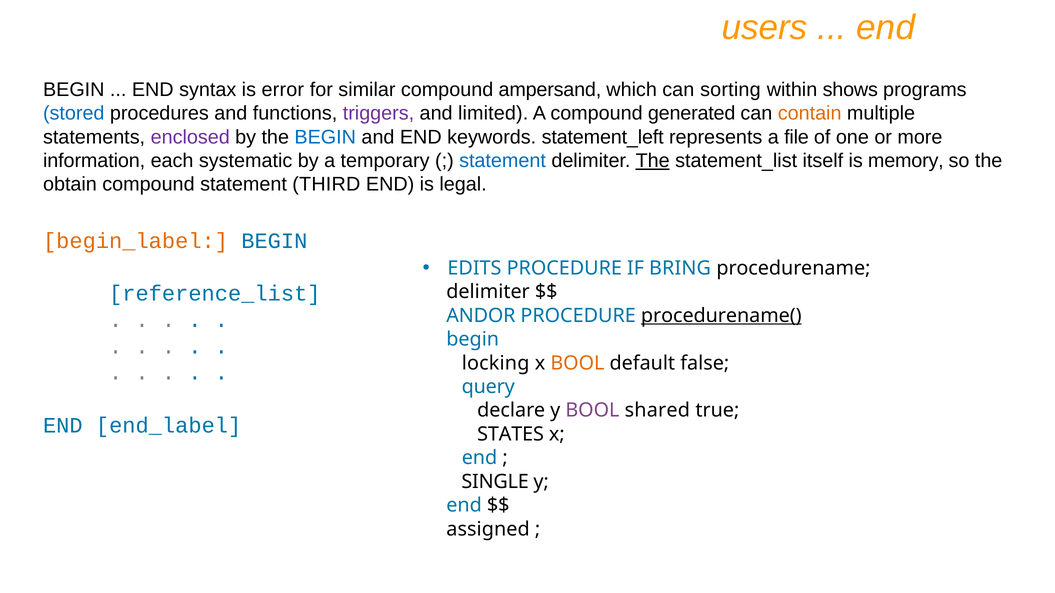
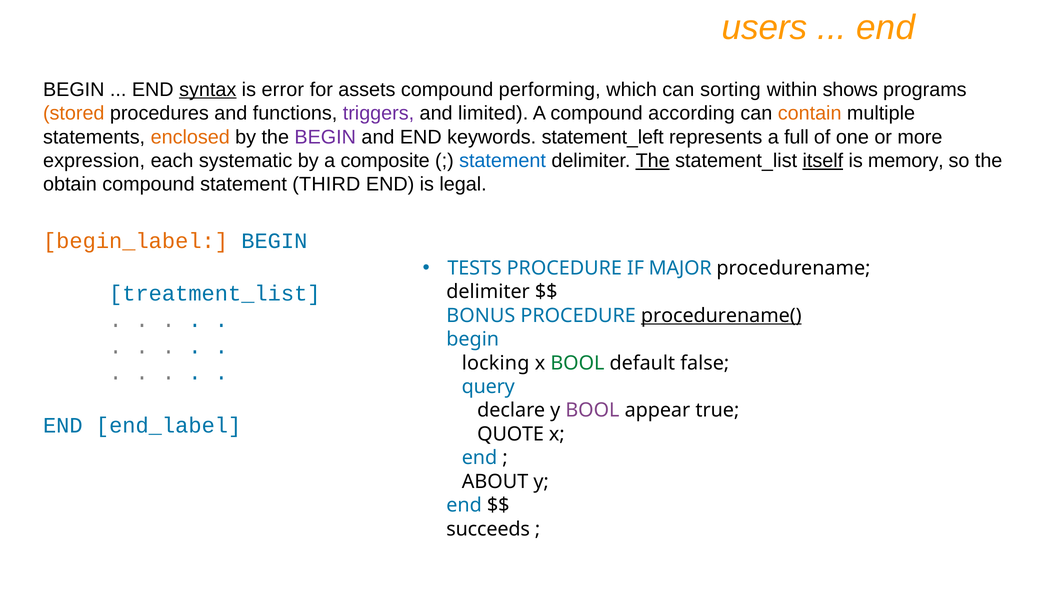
syntax underline: none -> present
similar: similar -> assets
ampersand: ampersand -> performing
stored colour: blue -> orange
generated: generated -> according
enclosed colour: purple -> orange
BEGIN at (325, 137) colour: blue -> purple
file: file -> full
information: information -> expression
temporary: temporary -> composite
itself underline: none -> present
EDITS: EDITS -> TESTS
BRING: BRING -> MAJOR
reference_list: reference_list -> treatment_list
ANDOR: ANDOR -> BONUS
BOOL at (577, 363) colour: orange -> green
shared: shared -> appear
STATES: STATES -> QUOTE
SINGLE: SINGLE -> ABOUT
assigned: assigned -> succeeds
